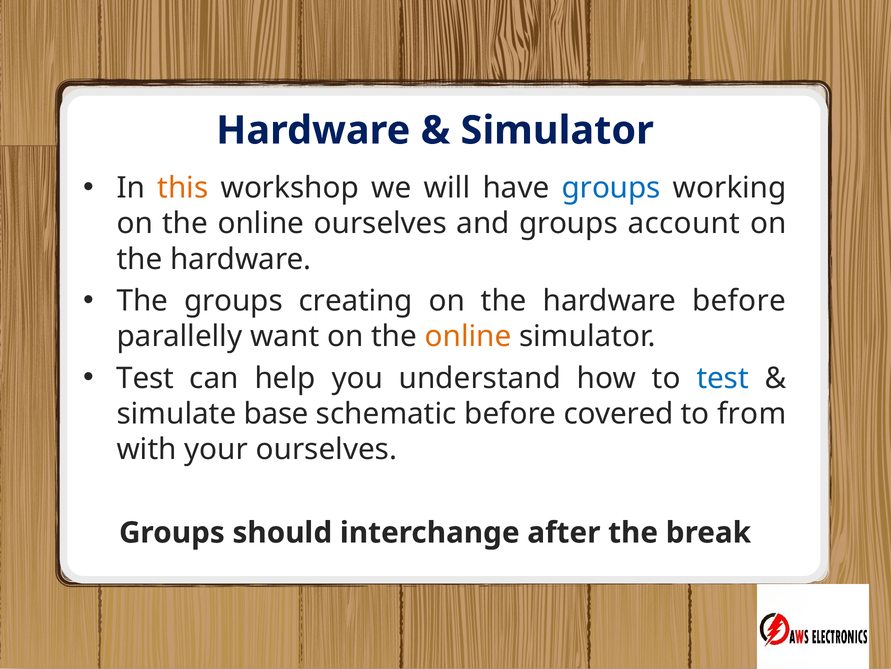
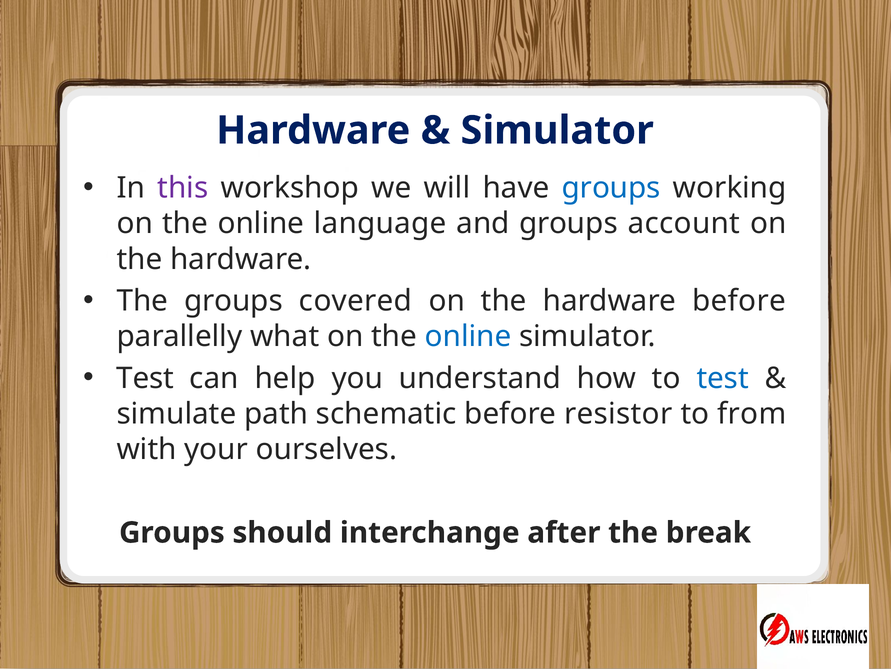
this colour: orange -> purple
online ourselves: ourselves -> language
creating: creating -> covered
want: want -> what
online at (468, 336) colour: orange -> blue
base: base -> path
covered: covered -> resistor
